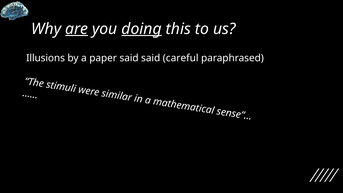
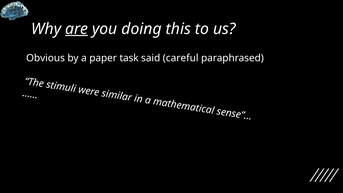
doing underline: present -> none
Illusions: Illusions -> Obvious
paper said: said -> task
